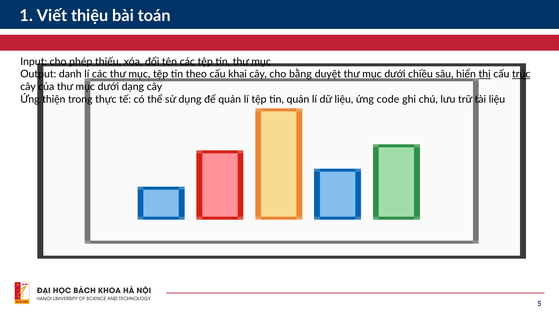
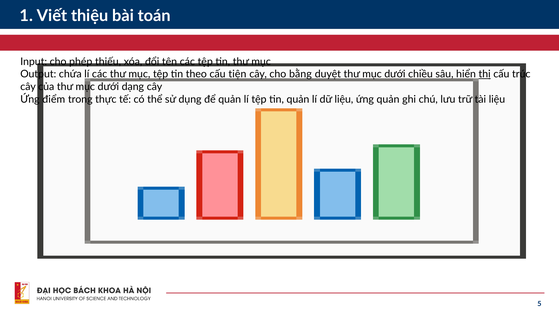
danh: danh -> chứa
khai: khai -> tiện
trúc underline: present -> none
thiện: thiện -> điểm
ứng code: code -> quản
